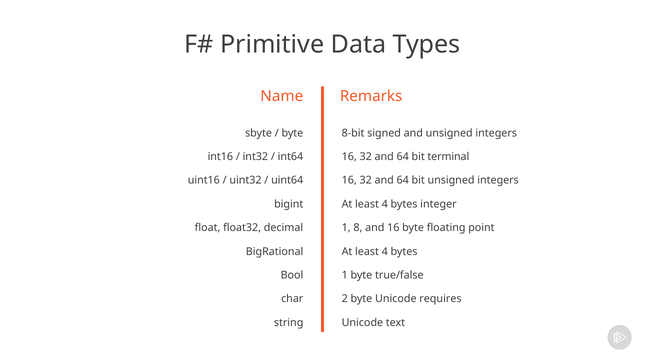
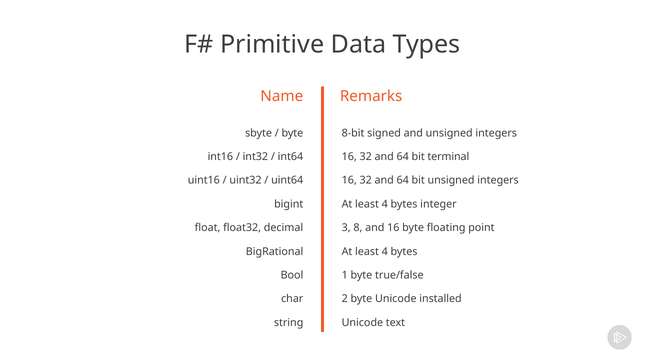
1 at (346, 228): 1 -> 3
requires: requires -> installed
